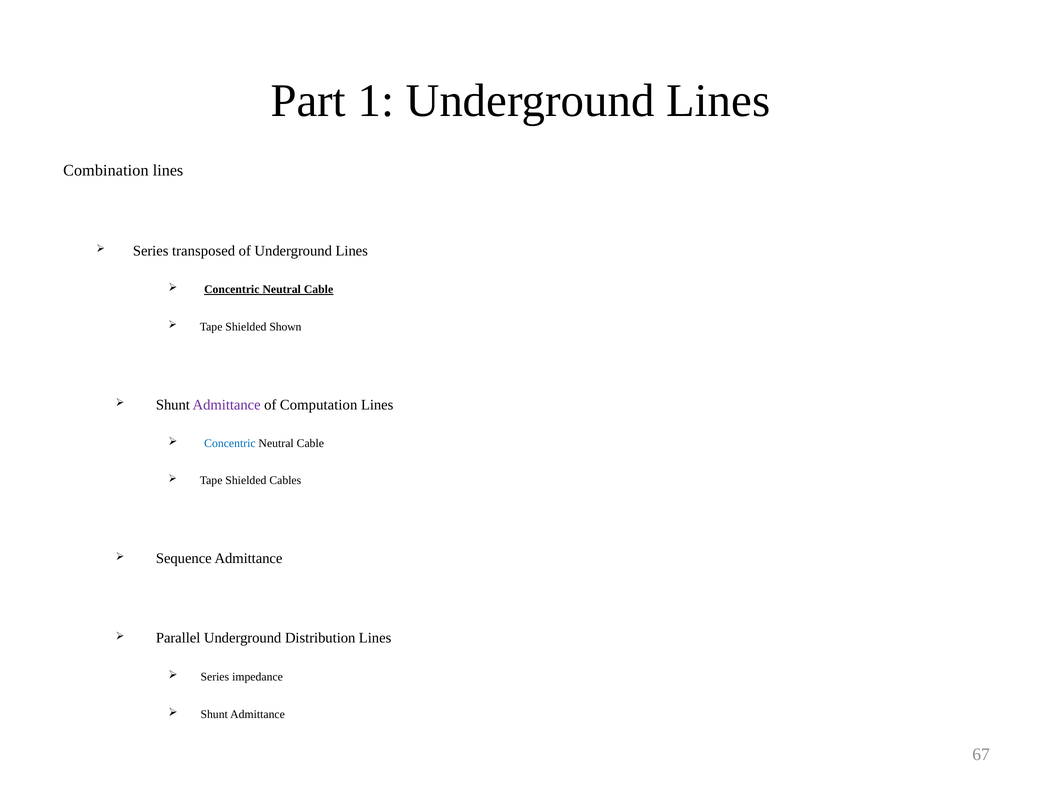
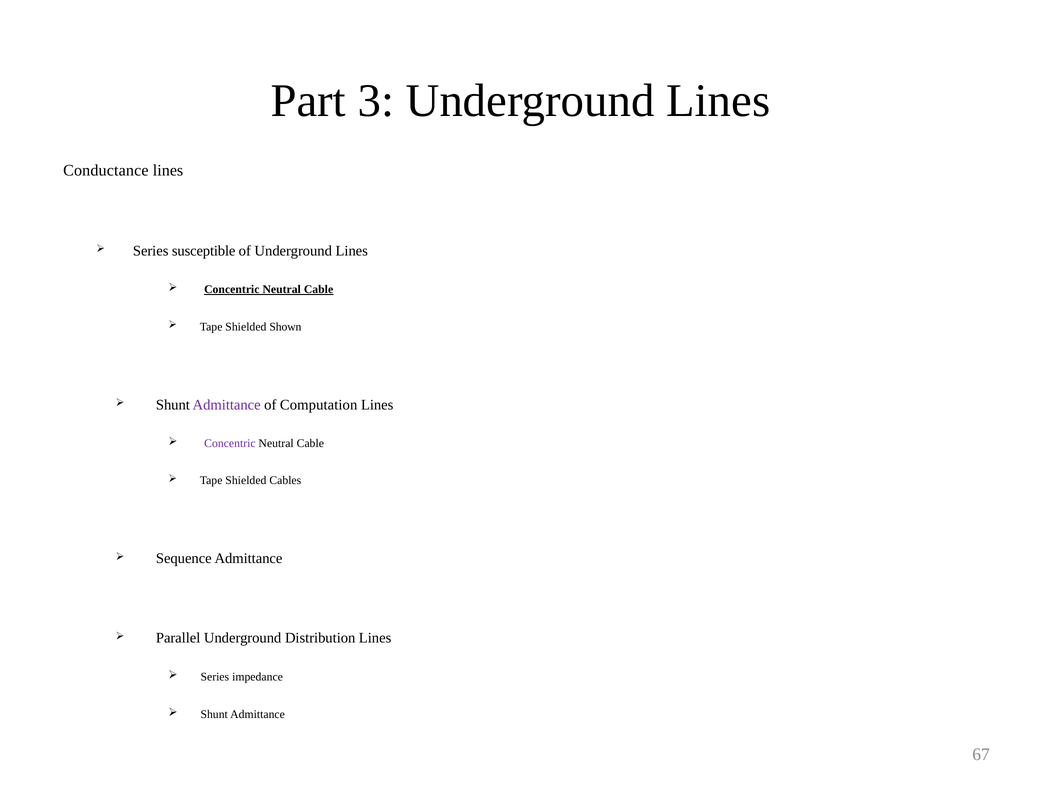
1: 1 -> 3
Combination: Combination -> Conductance
transposed: transposed -> susceptible
Concentric at (230, 443) colour: blue -> purple
